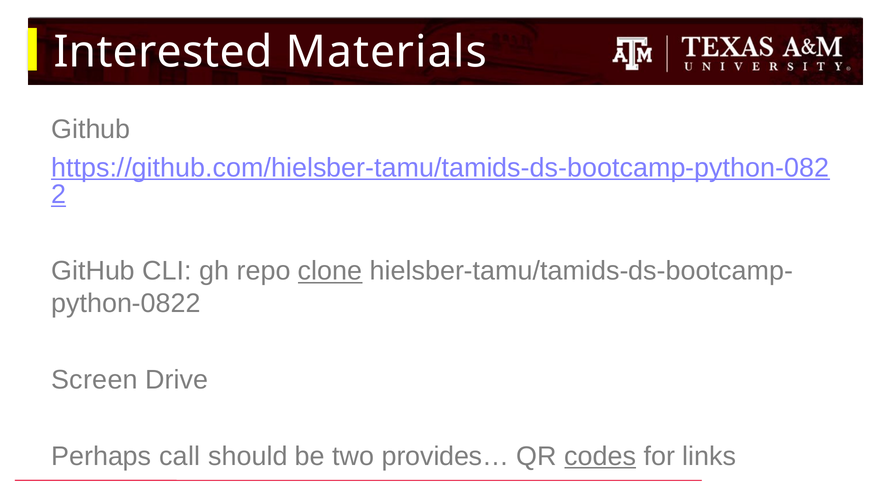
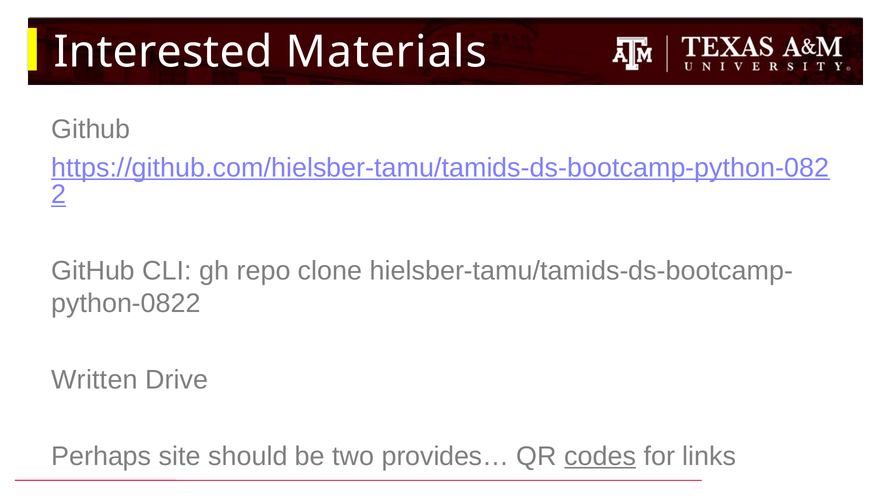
clone underline: present -> none
Screen: Screen -> Written
call: call -> site
